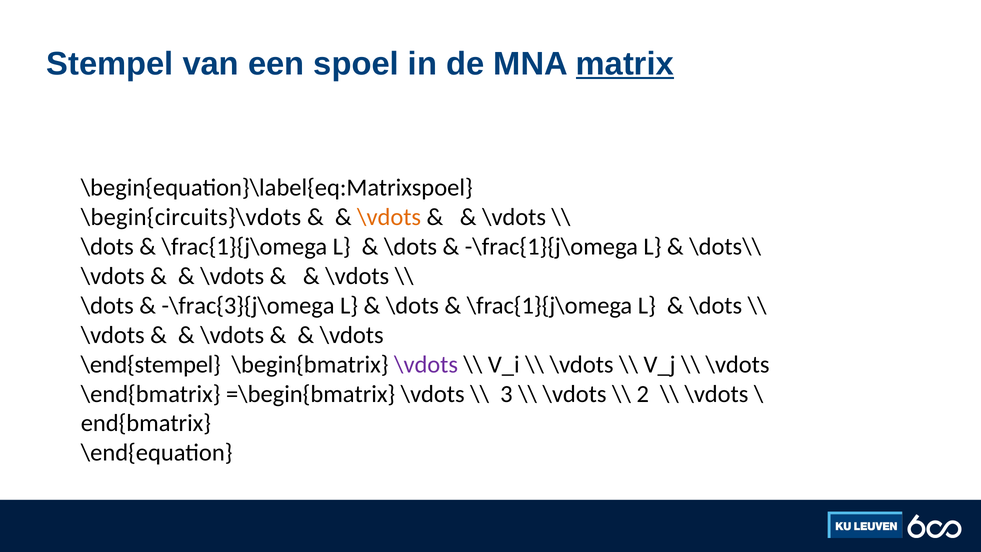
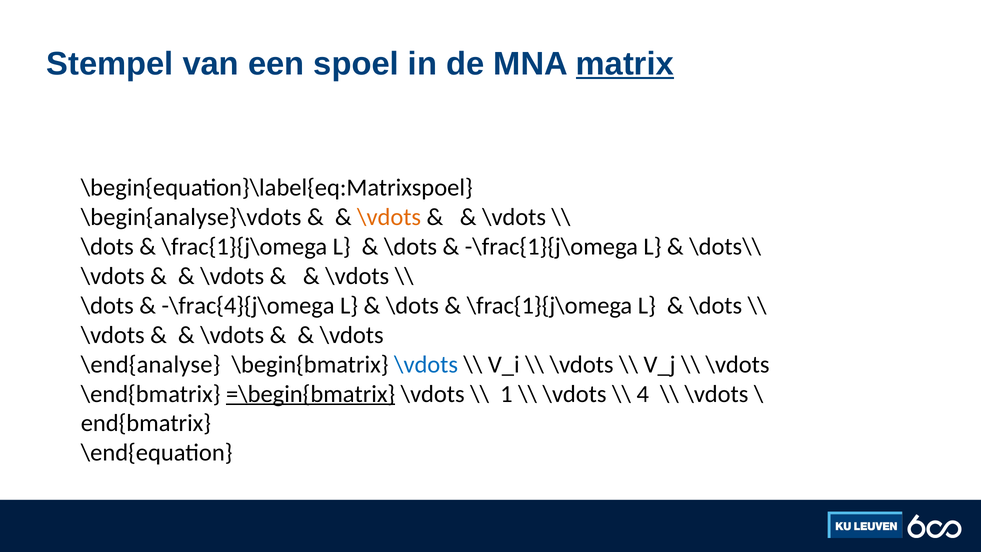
\begin{circuits}\vdots: \begin{circuits}\vdots -> \begin{analyse}\vdots
-\frac{3}{j\omega: -\frac{3}{j\omega -> -\frac{4}{j\omega
\end{stempel: \end{stempel -> \end{analyse
\vdots at (426, 364) colour: purple -> blue
=\begin{bmatrix underline: none -> present
3: 3 -> 1
2: 2 -> 4
